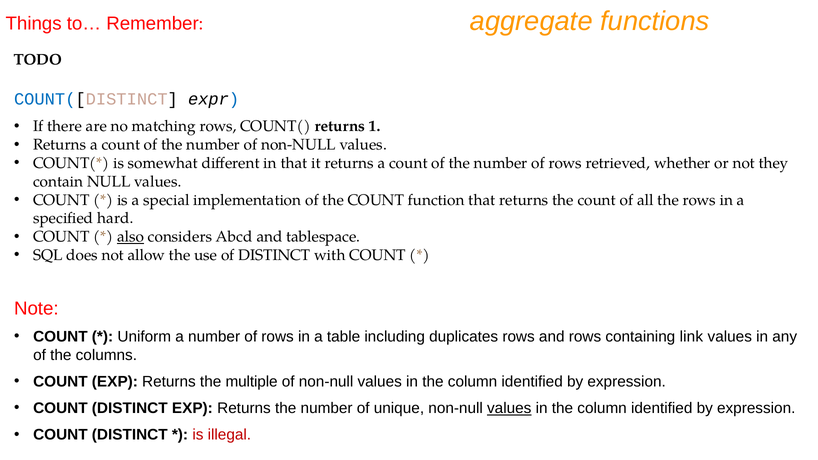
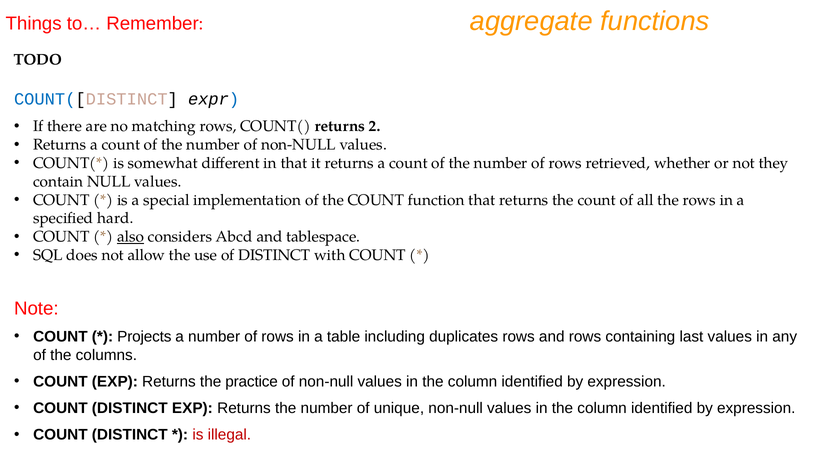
1: 1 -> 2
Uniform: Uniform -> Projects
link: link -> last
multiple: multiple -> practice
values at (509, 408) underline: present -> none
